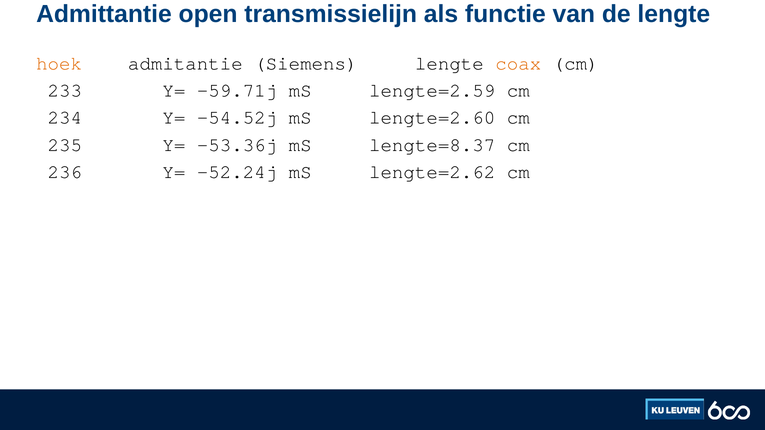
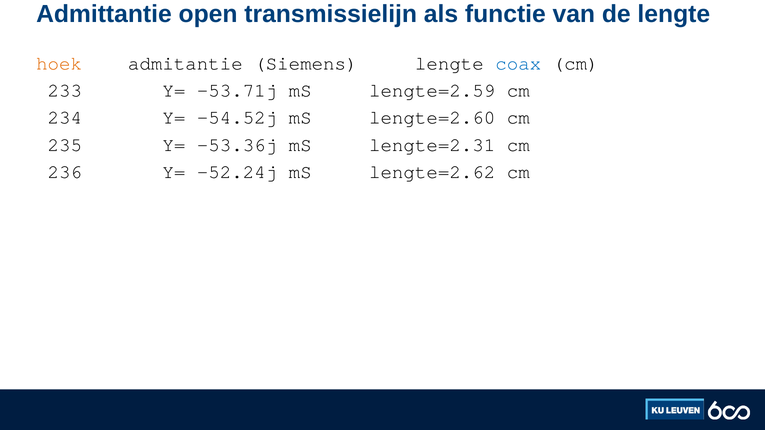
coax colour: orange -> blue
-59.71j: -59.71j -> -53.71j
lengte=8.37: lengte=8.37 -> lengte=2.31
